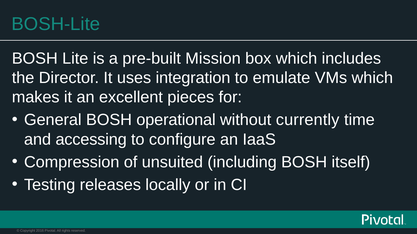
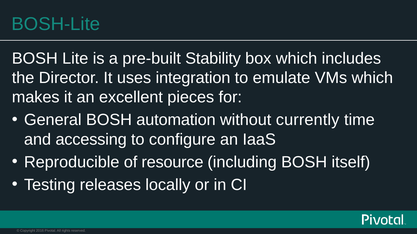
Mission: Mission -> Stability
operational: operational -> automation
Compression: Compression -> Reproducible
unsuited: unsuited -> resource
